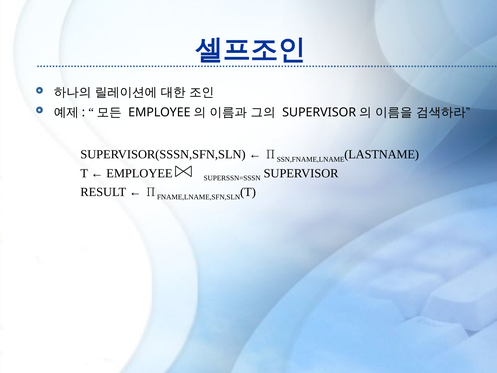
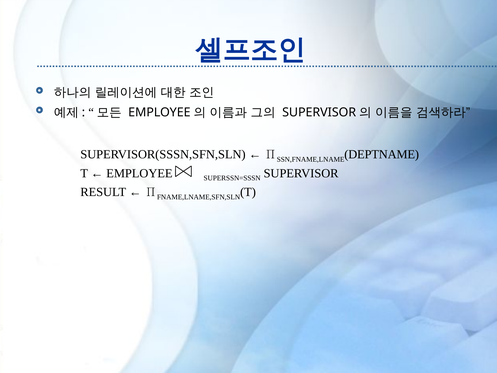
LASTNAME: LASTNAME -> DEPTNAME
